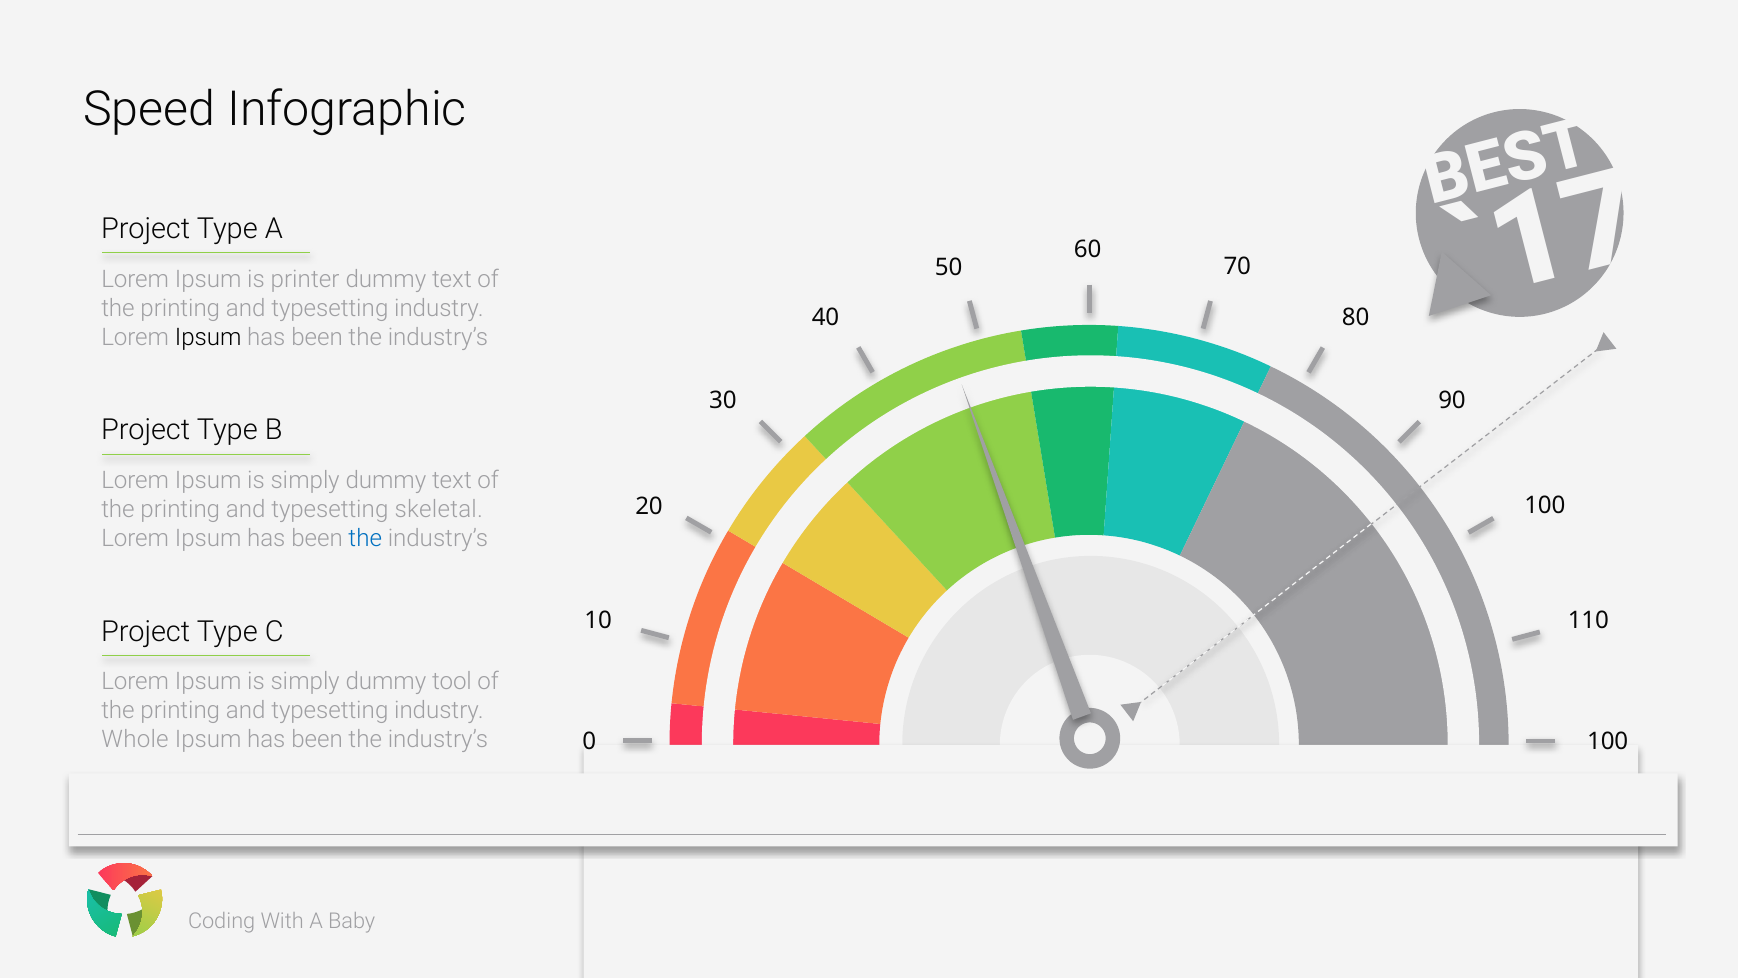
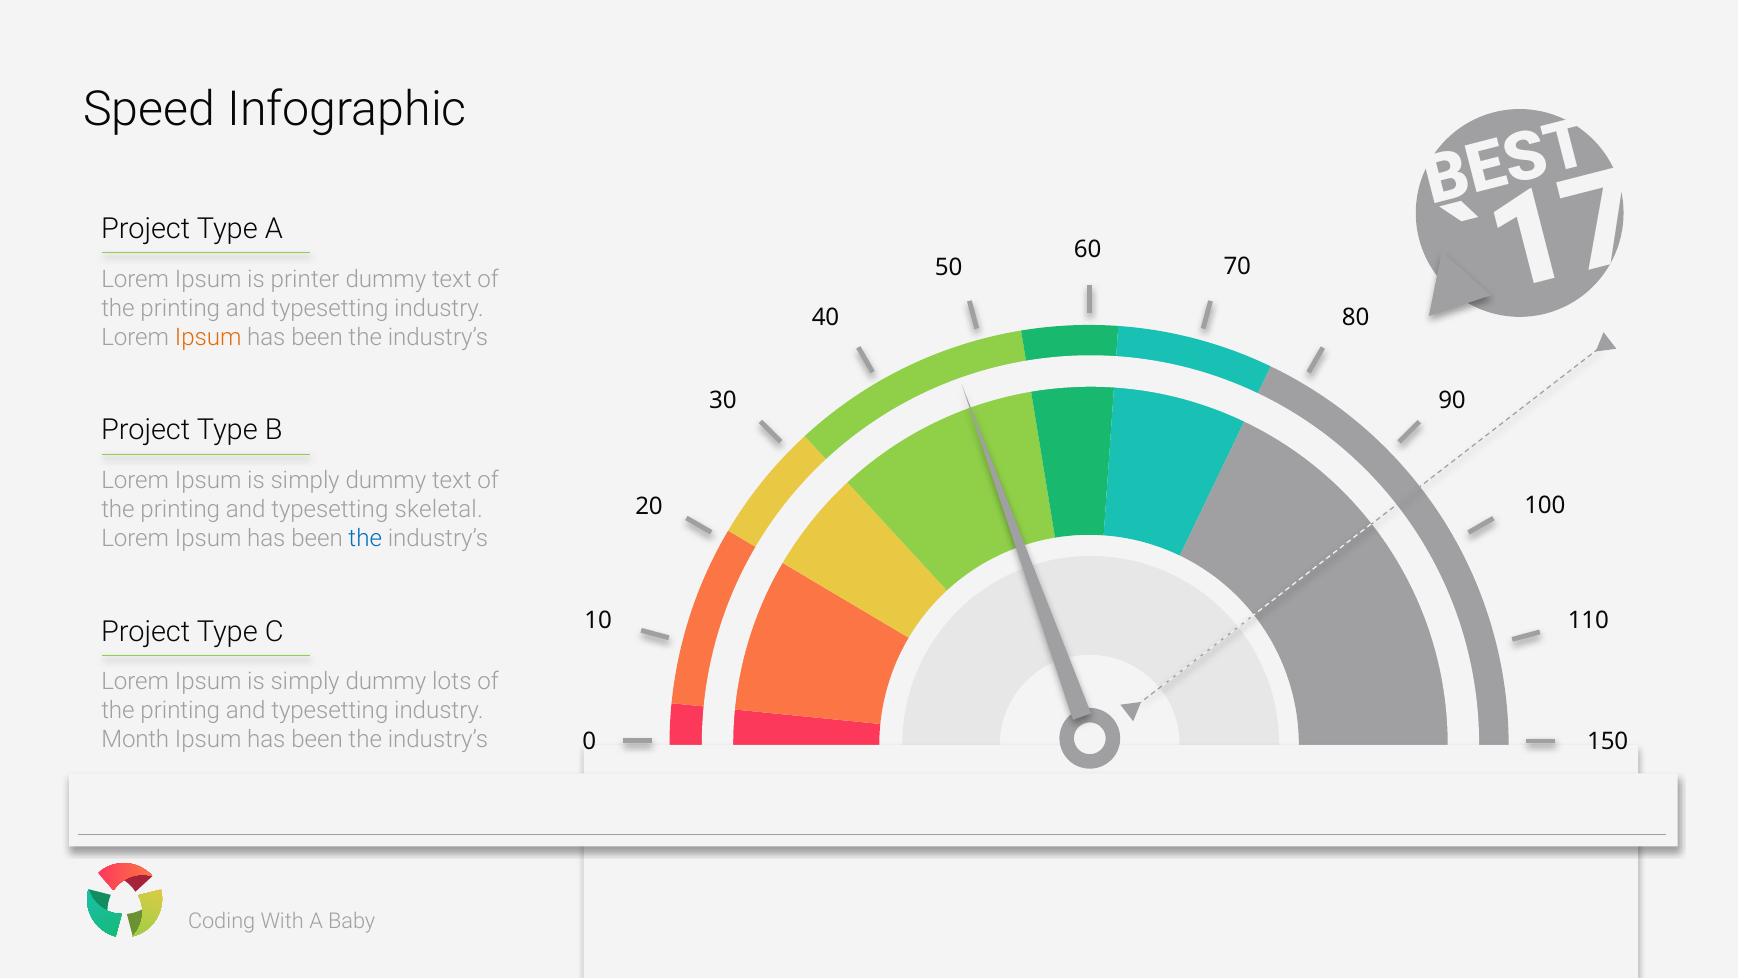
Ipsum at (208, 337) colour: black -> orange
tool: tool -> lots
Whole: Whole -> Month
0 100: 100 -> 150
